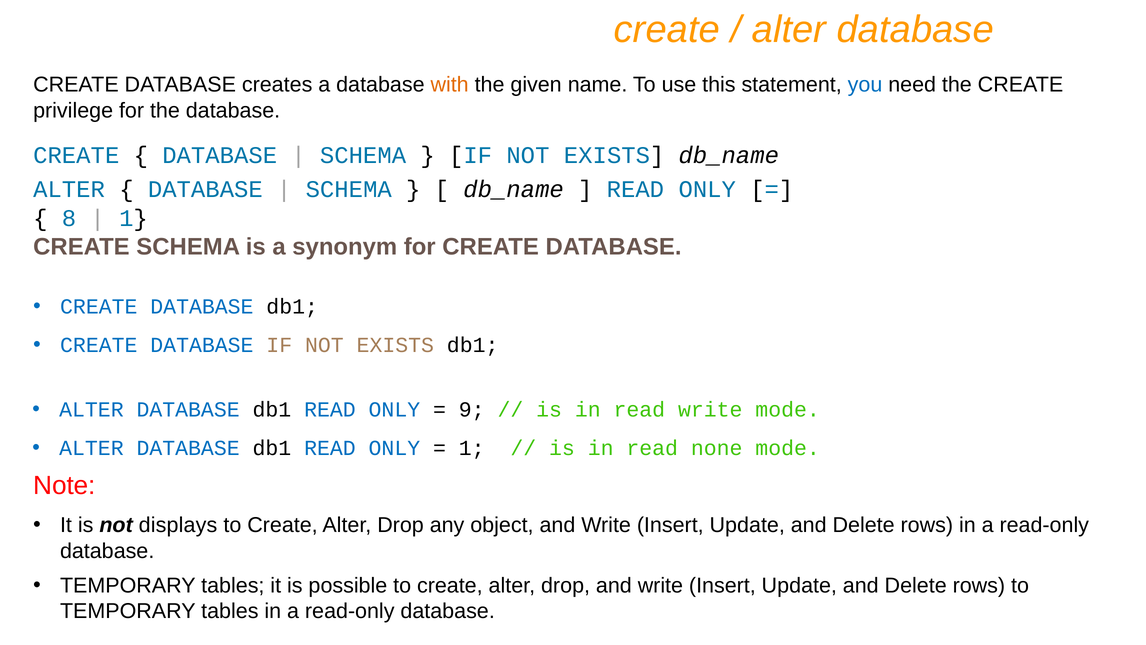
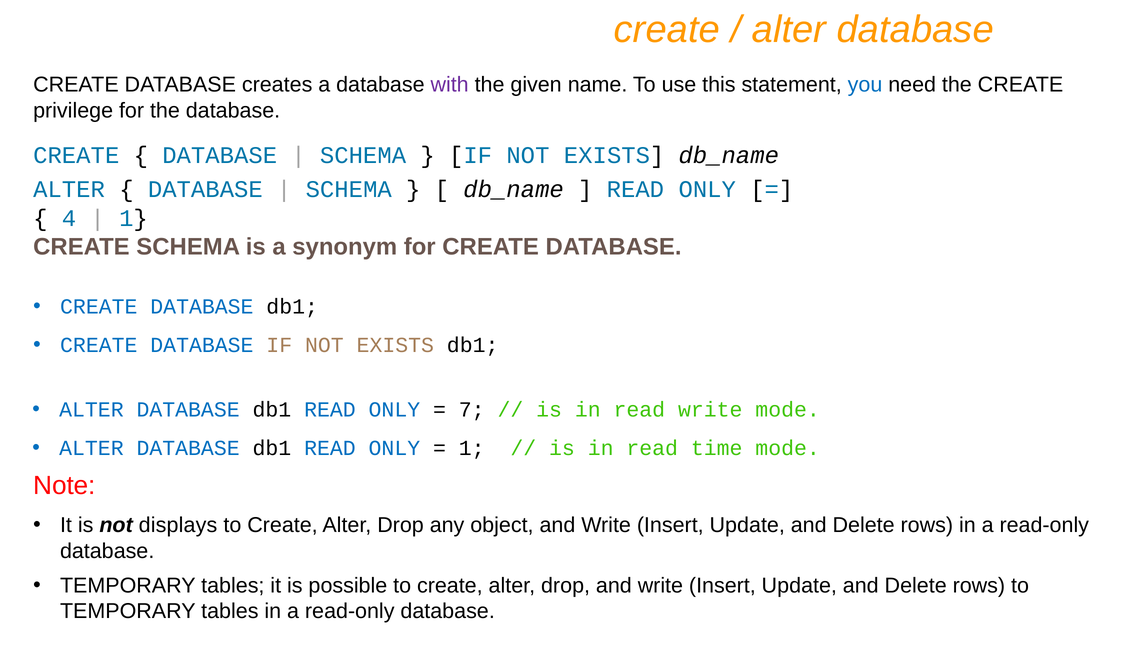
with colour: orange -> purple
8: 8 -> 4
9: 9 -> 7
none: none -> time
